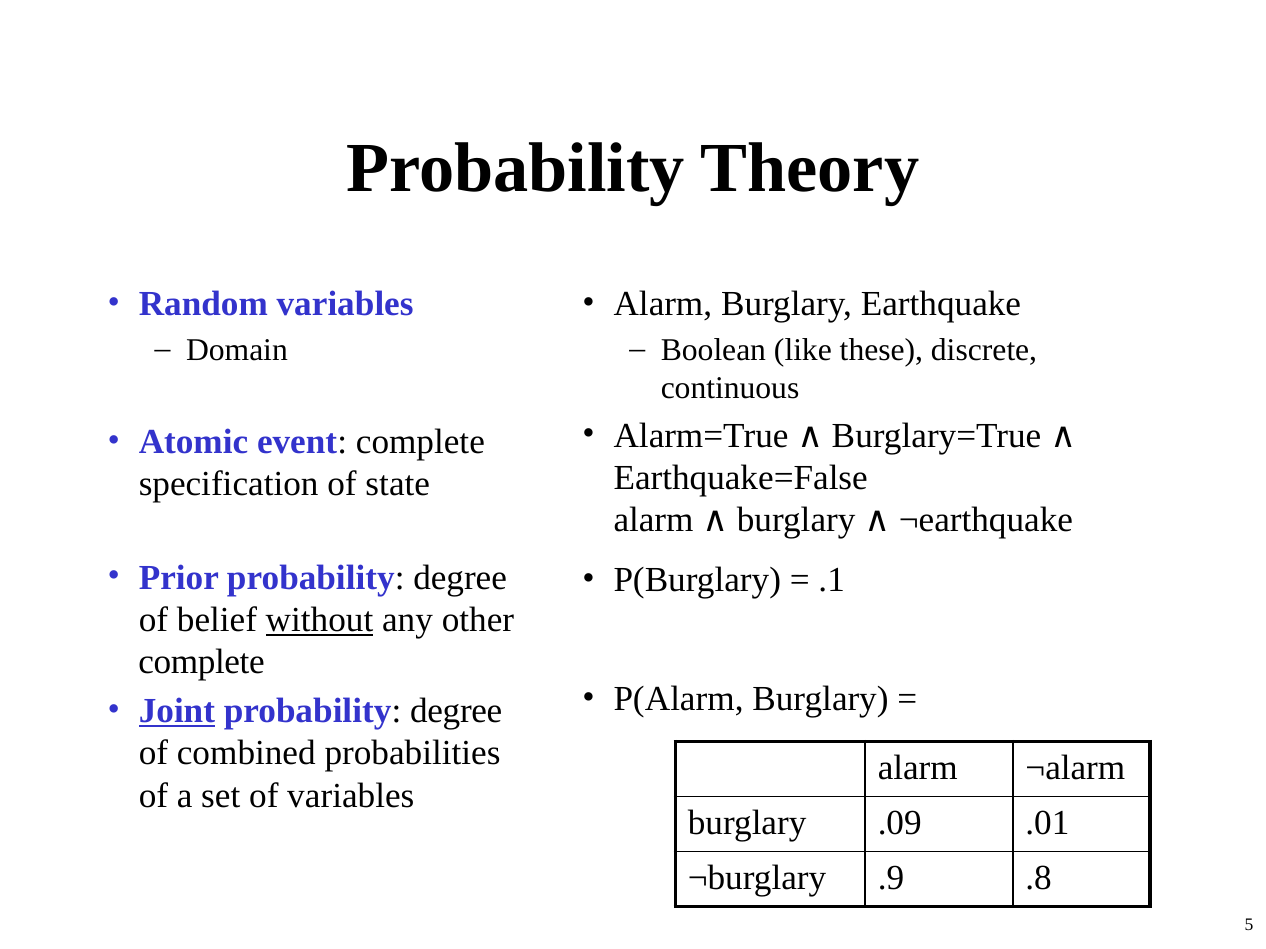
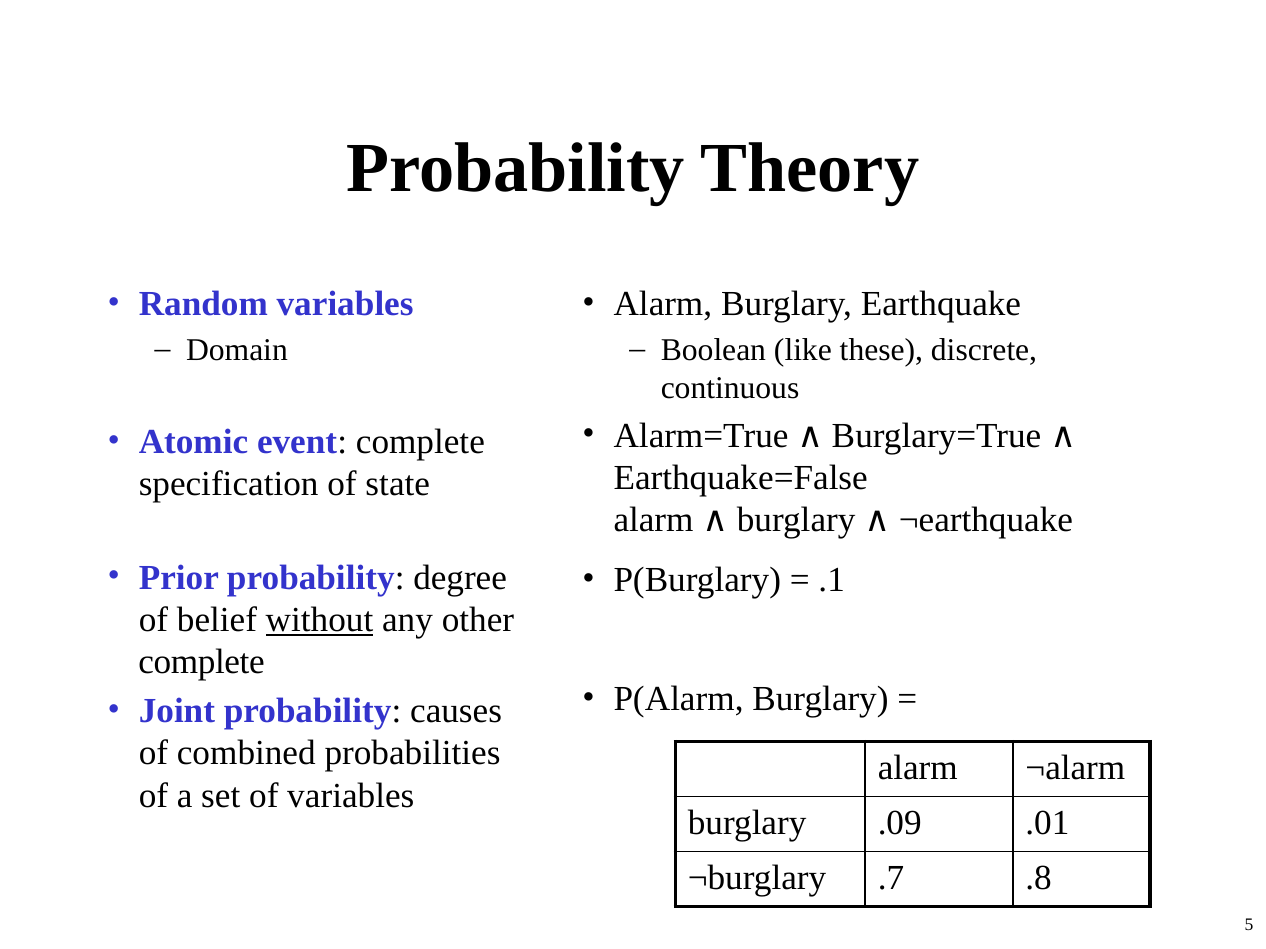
Joint underline: present -> none
degree at (456, 712): degree -> causes
.9: .9 -> .7
